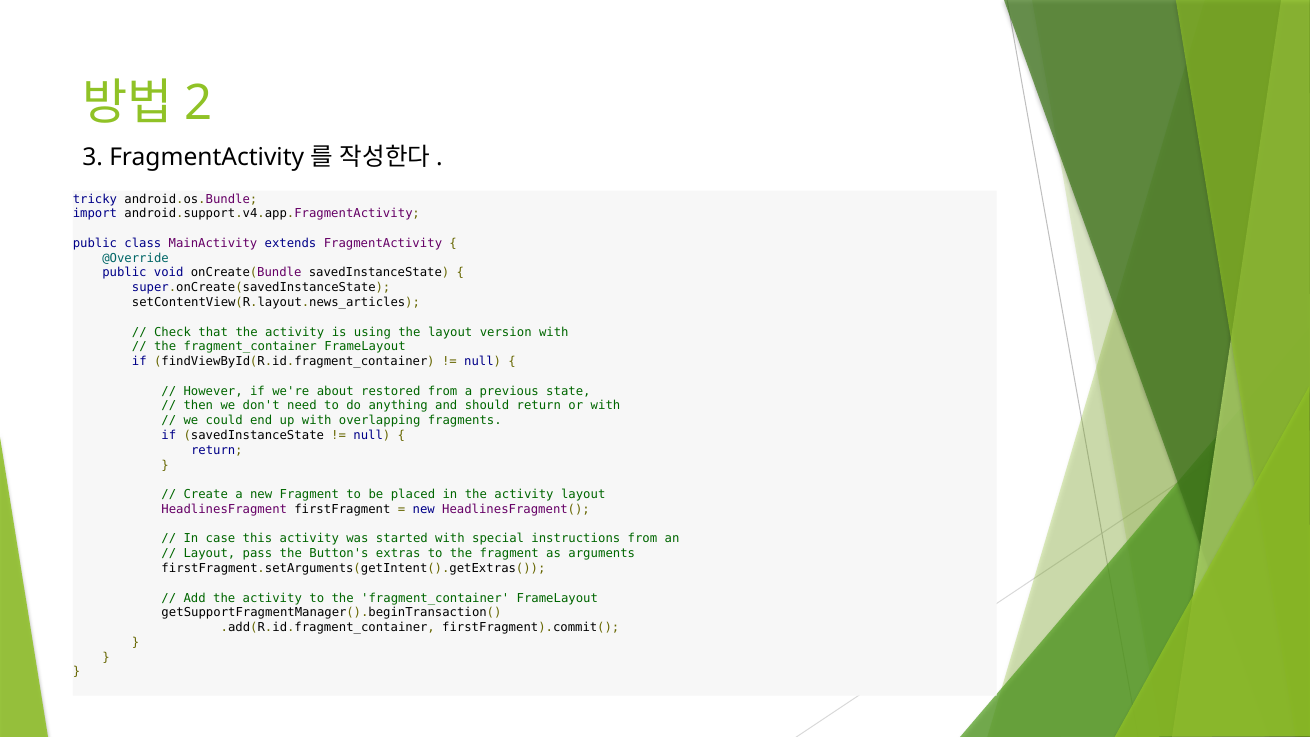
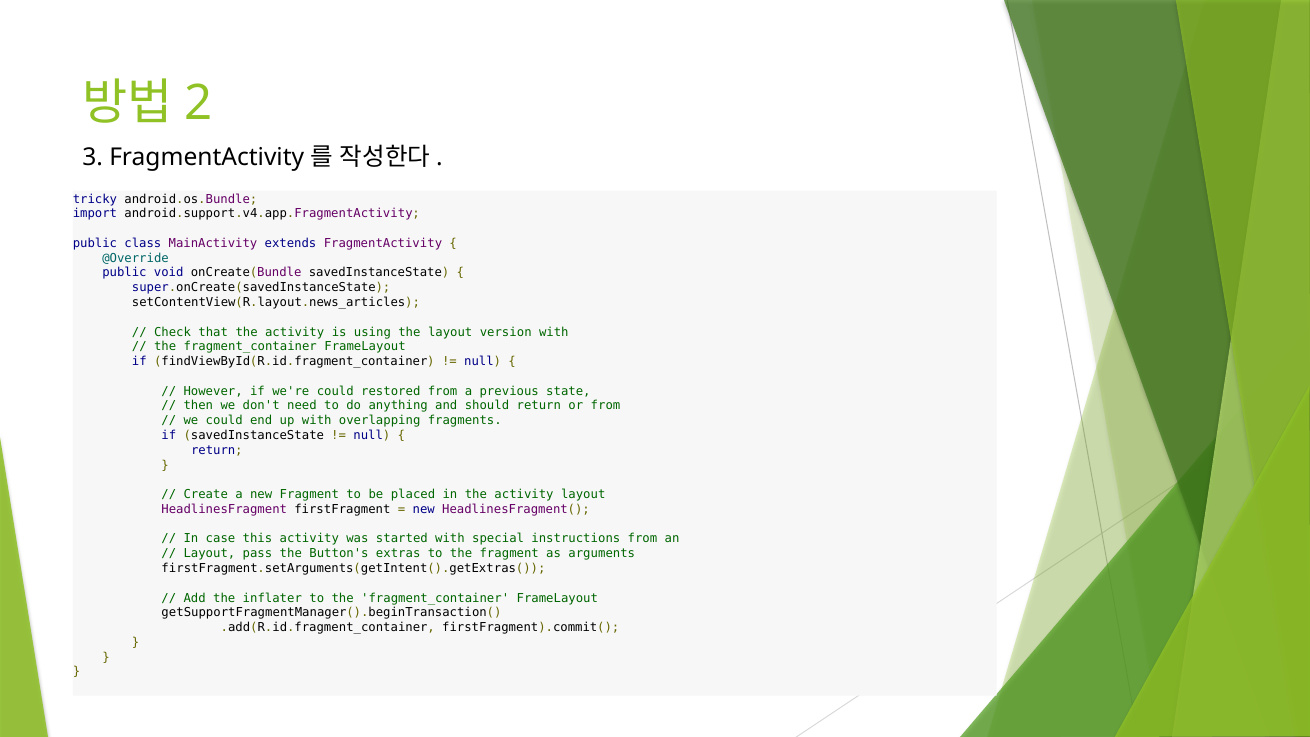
we're about: about -> could
or with: with -> from
Add the activity: activity -> inflater
